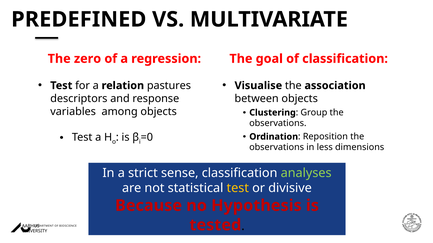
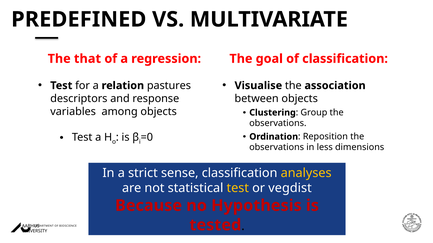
zero: zero -> that
analyses colour: light green -> yellow
divisive: divisive -> vegdist
